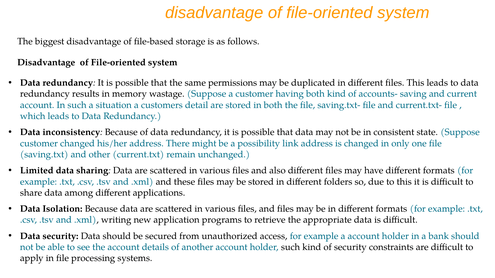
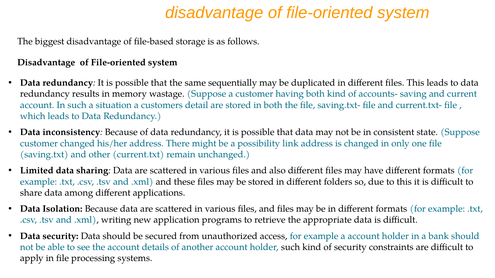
permissions: permissions -> sequentially
